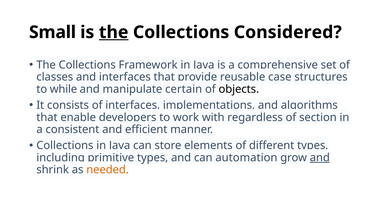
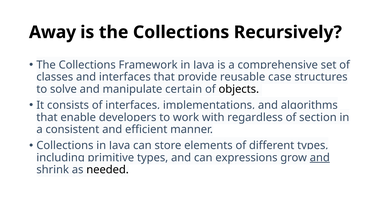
Small: Small -> Away
the at (114, 32) underline: present -> none
Considered: Considered -> Recursively
while: while -> solve
automation: automation -> expressions
needed colour: orange -> black
